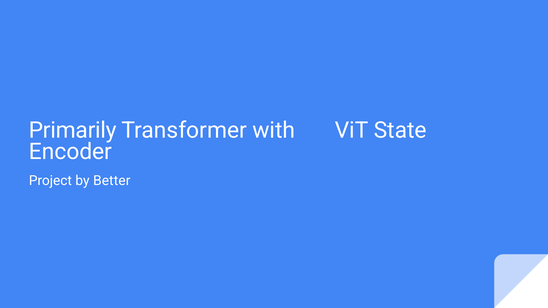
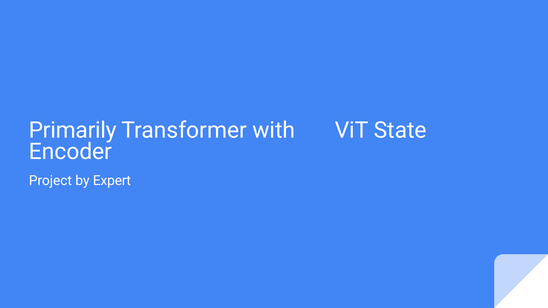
Better: Better -> Expert
